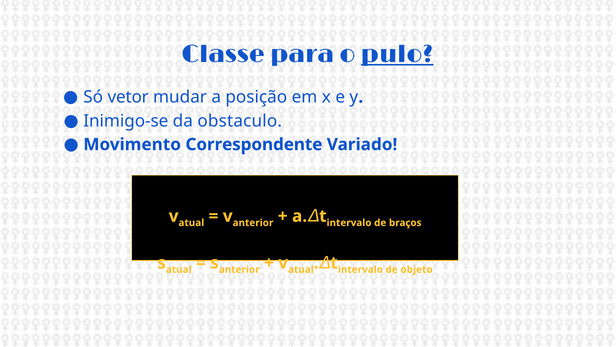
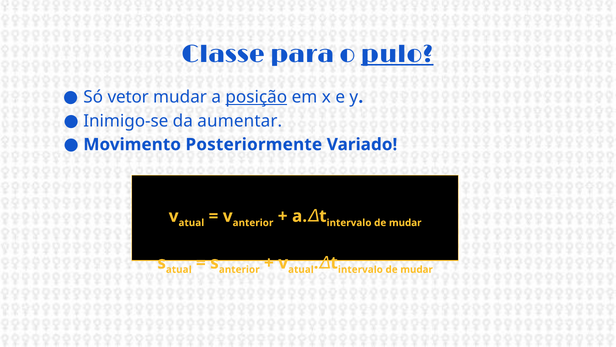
posição underline: none -> present
obstaculo: obstaculo -> aumentar
Correspondente: Correspondente -> Posteriormente
braços at (405, 222): braços -> mudar
objeto at (417, 269): objeto -> mudar
